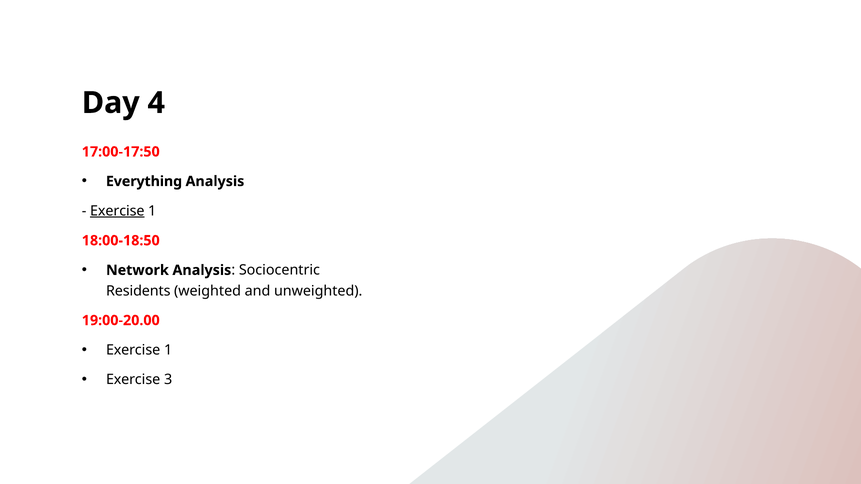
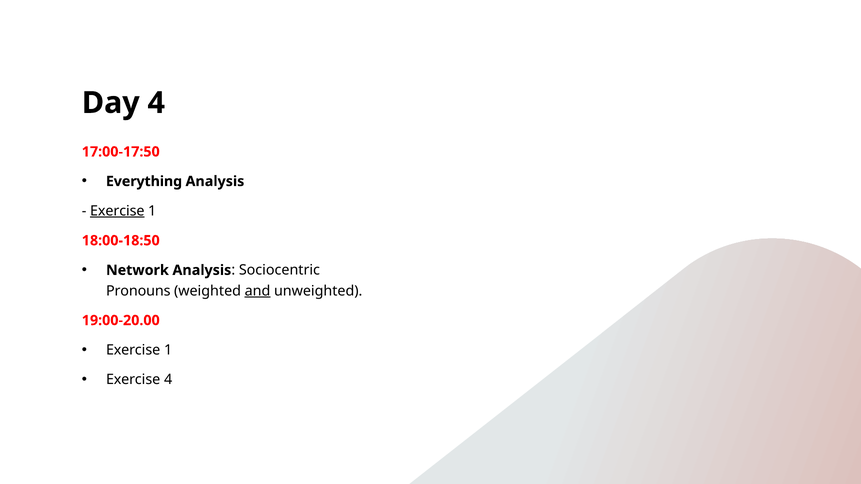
Residents: Residents -> Pronouns
and underline: none -> present
Exercise 3: 3 -> 4
